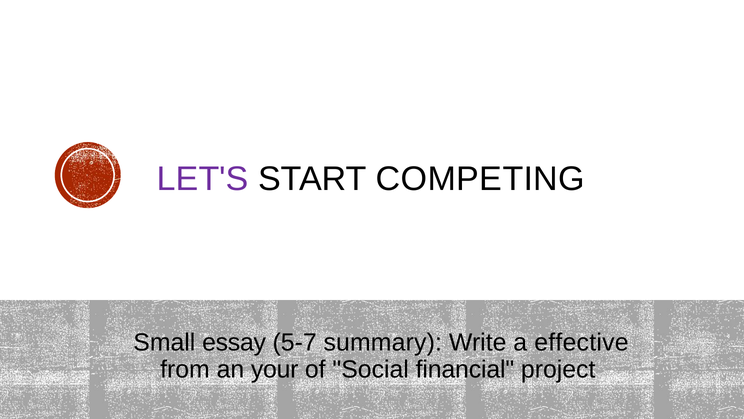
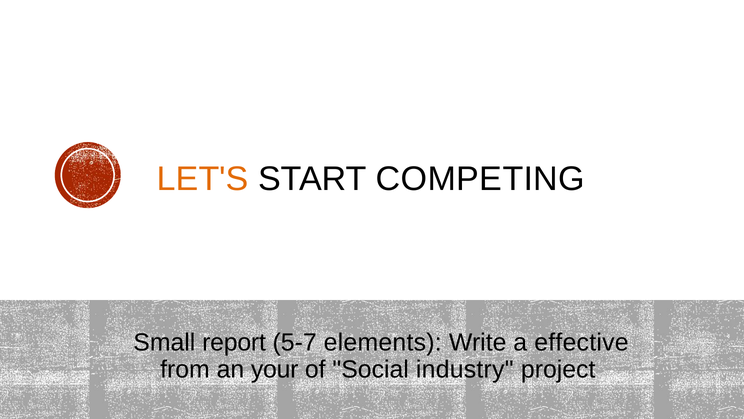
LET'S colour: purple -> orange
essay: essay -> report
summary: summary -> elements
financial: financial -> industry
